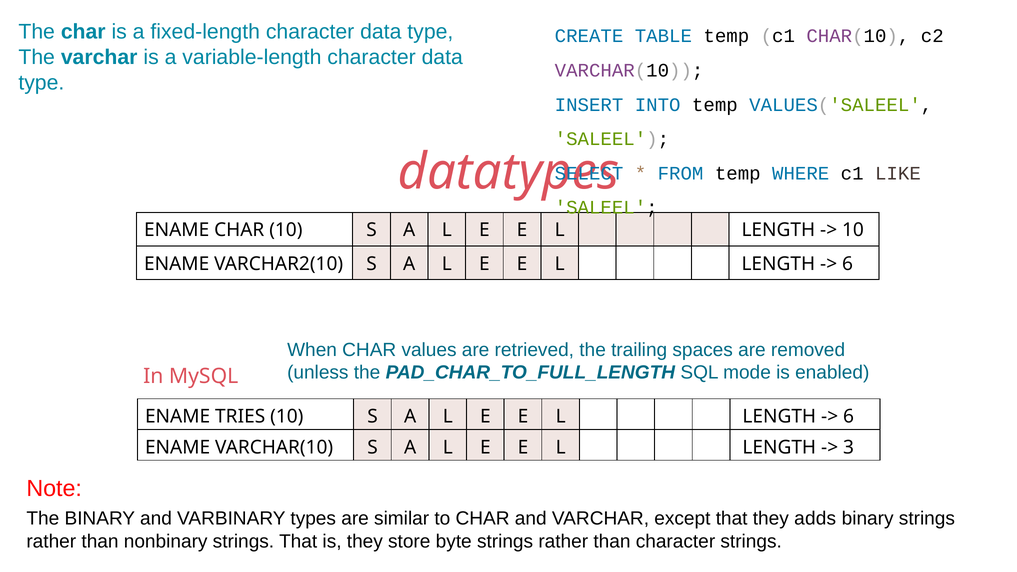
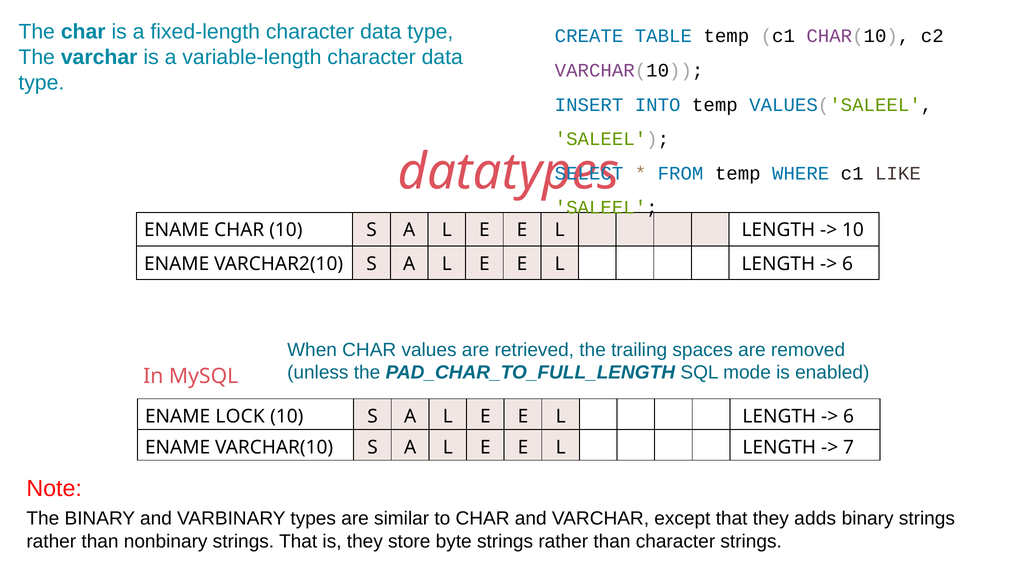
TRIES: TRIES -> LOCK
3: 3 -> 7
